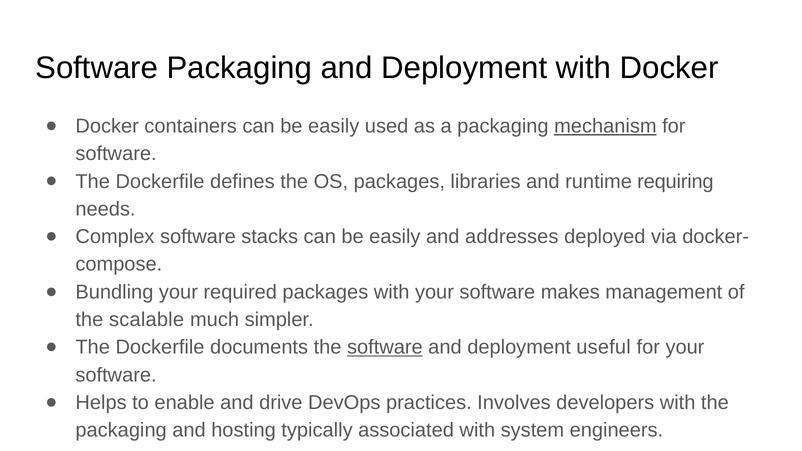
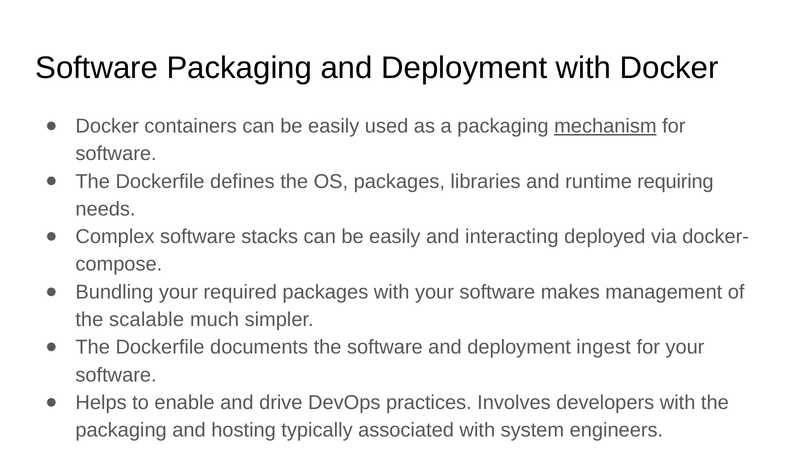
addresses: addresses -> interacting
software at (385, 347) underline: present -> none
useful: useful -> ingest
